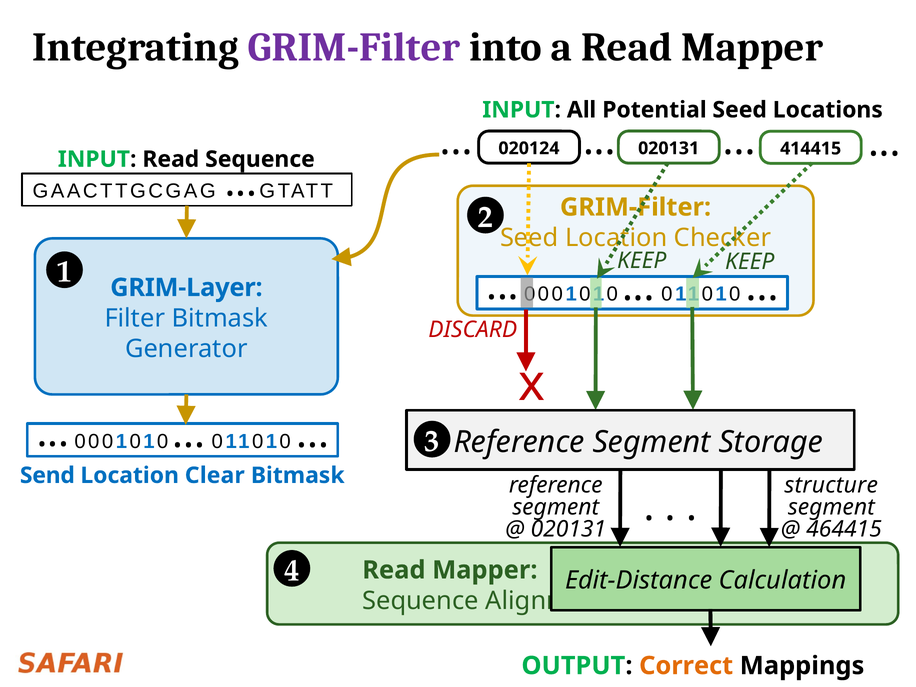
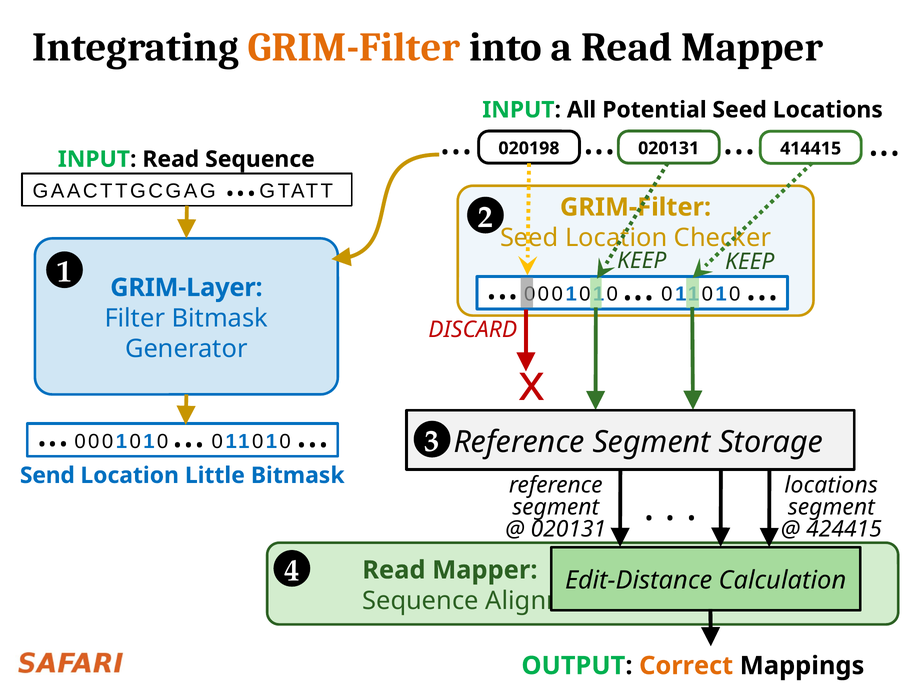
GRIM-Filter at (354, 47) colour: purple -> orange
020124: 020124 -> 020198
Clear: Clear -> Little
structure at (831, 485): structure -> locations
464415: 464415 -> 424415
